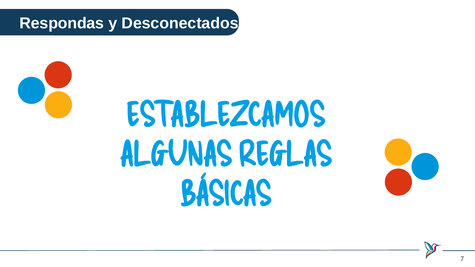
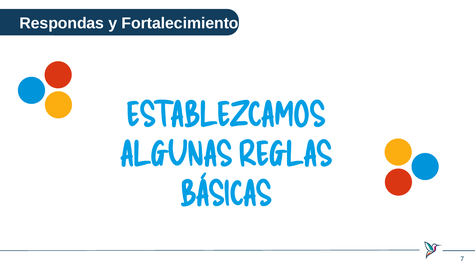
Desconectados: Desconectados -> Fortalecimiento
